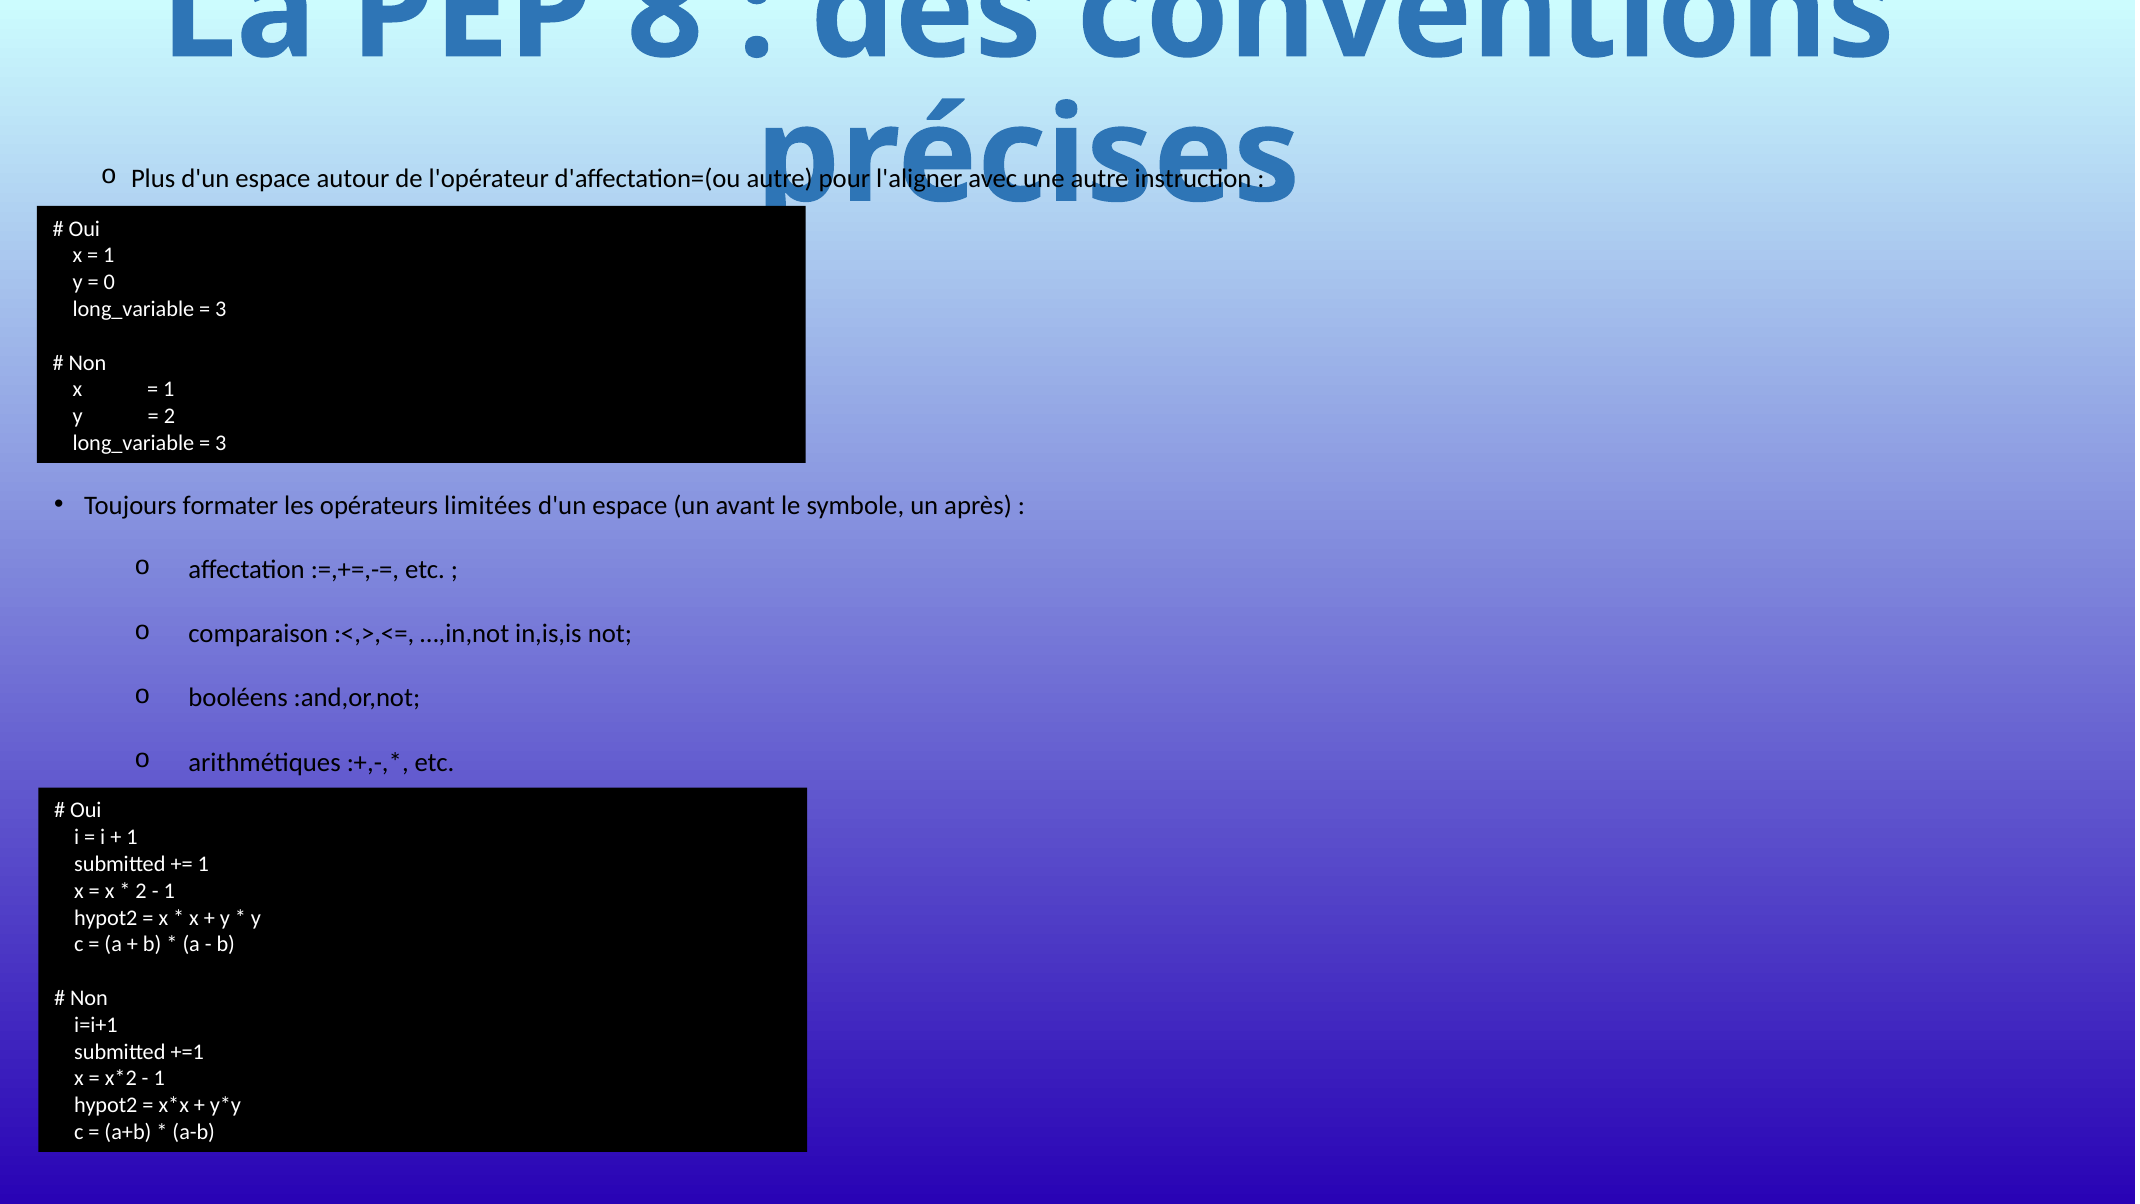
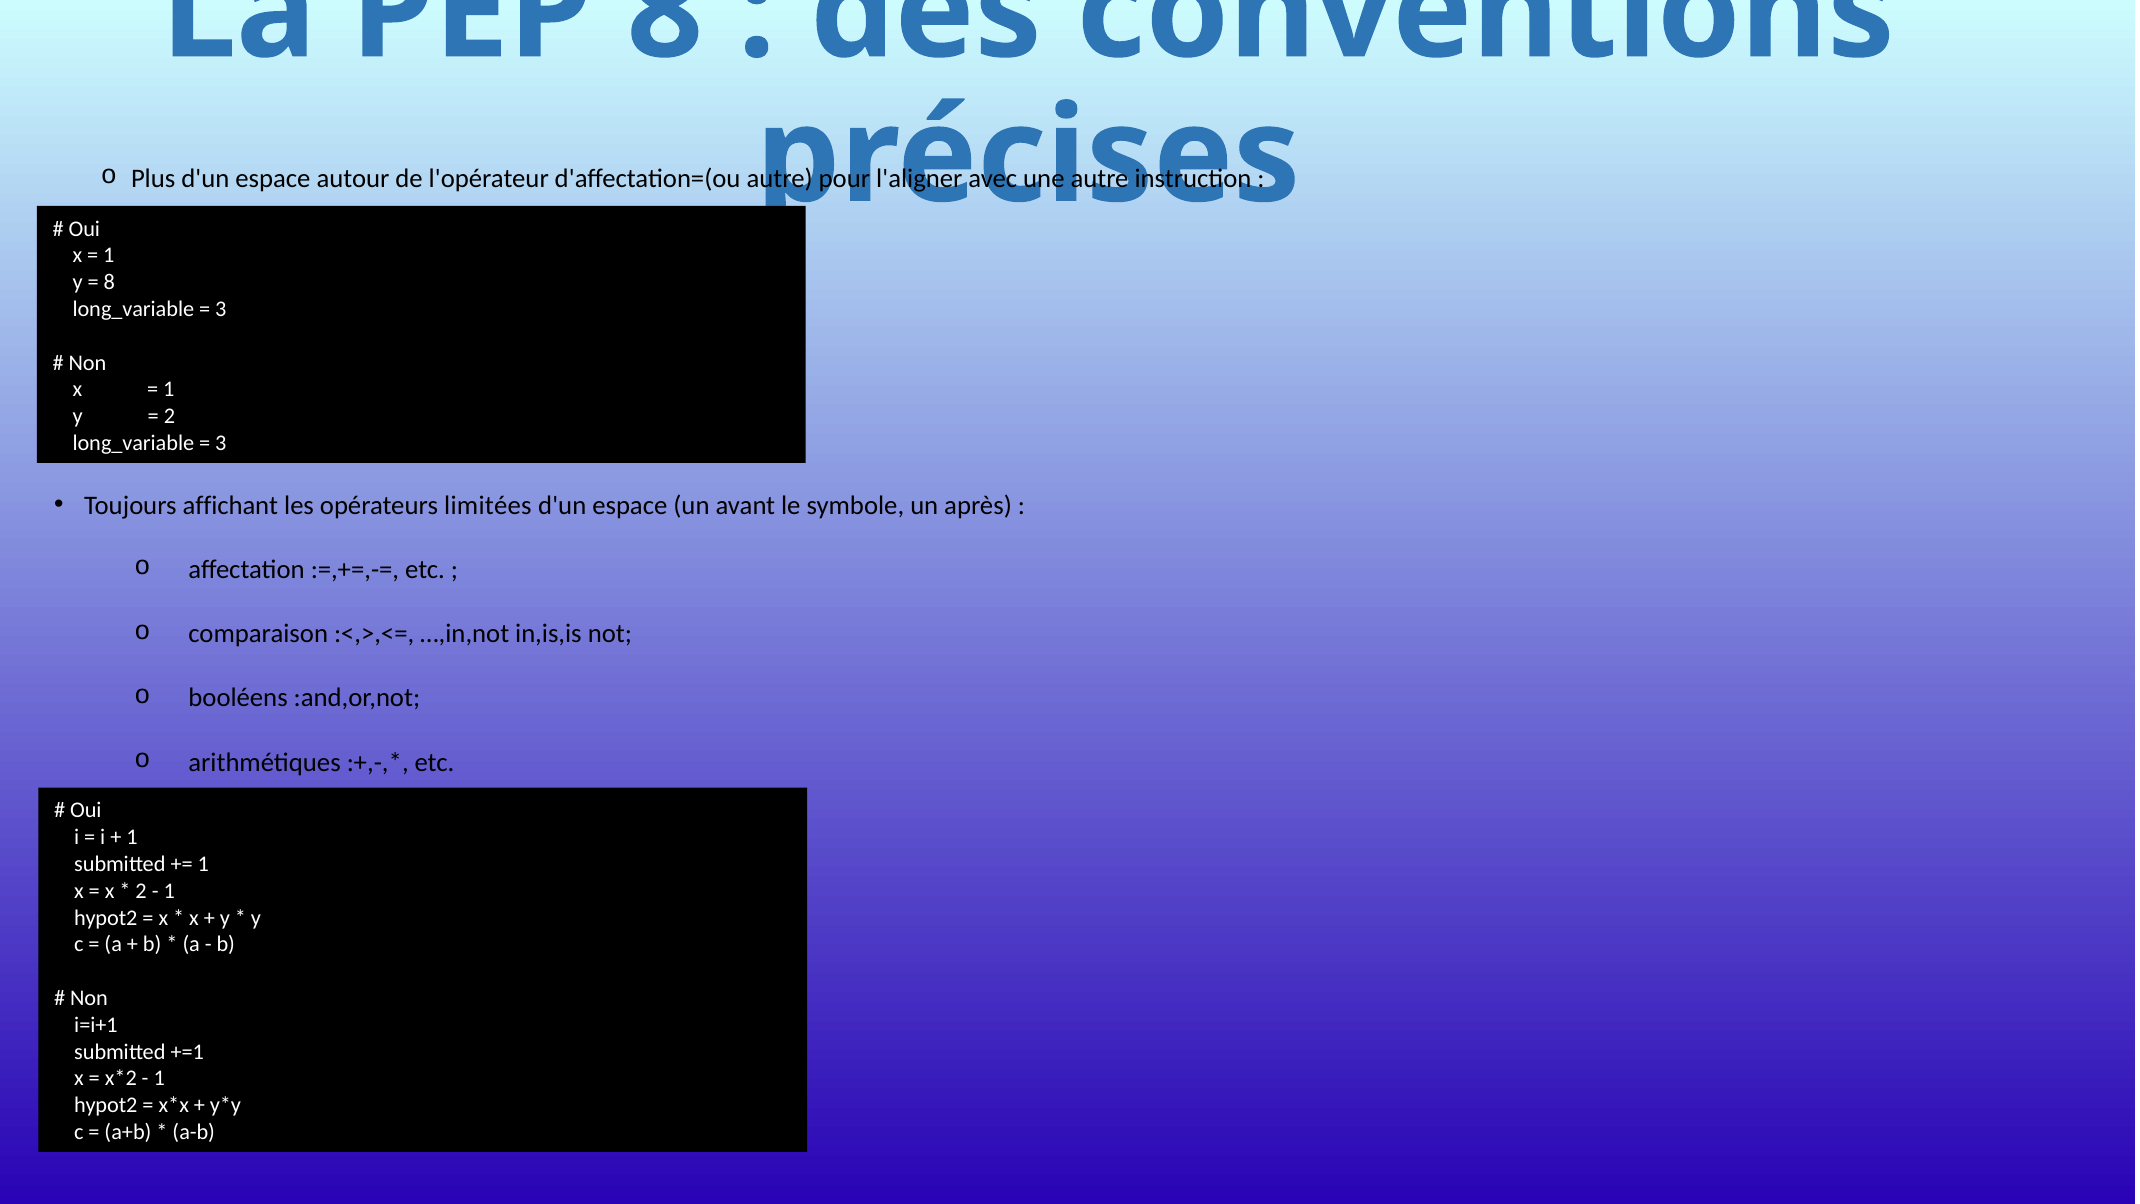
0 at (109, 282): 0 -> 8
formater: formater -> affichant
